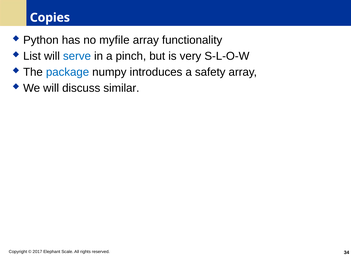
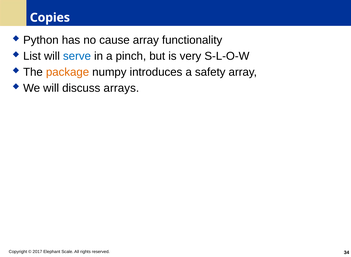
myfile: myfile -> cause
package colour: blue -> orange
similar: similar -> arrays
